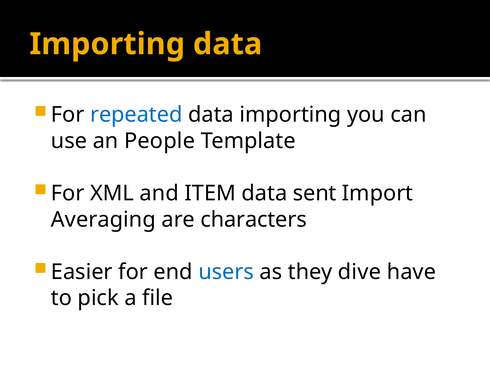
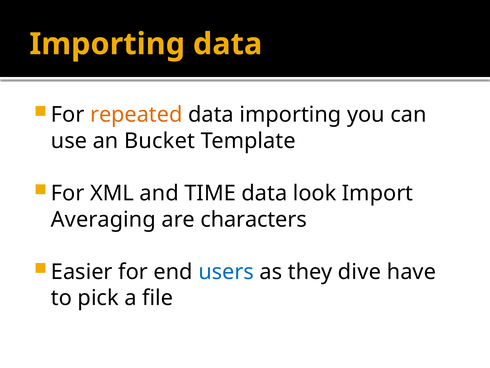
repeated colour: blue -> orange
People: People -> Bucket
ITEM: ITEM -> TIME
sent: sent -> look
